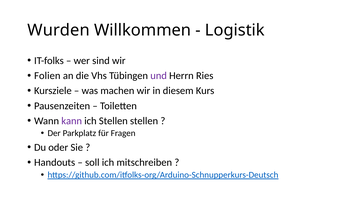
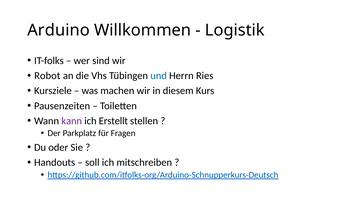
Wurden: Wurden -> Arduino
Folien: Folien -> Robot
und colour: purple -> blue
ich Stellen: Stellen -> Erstellt
